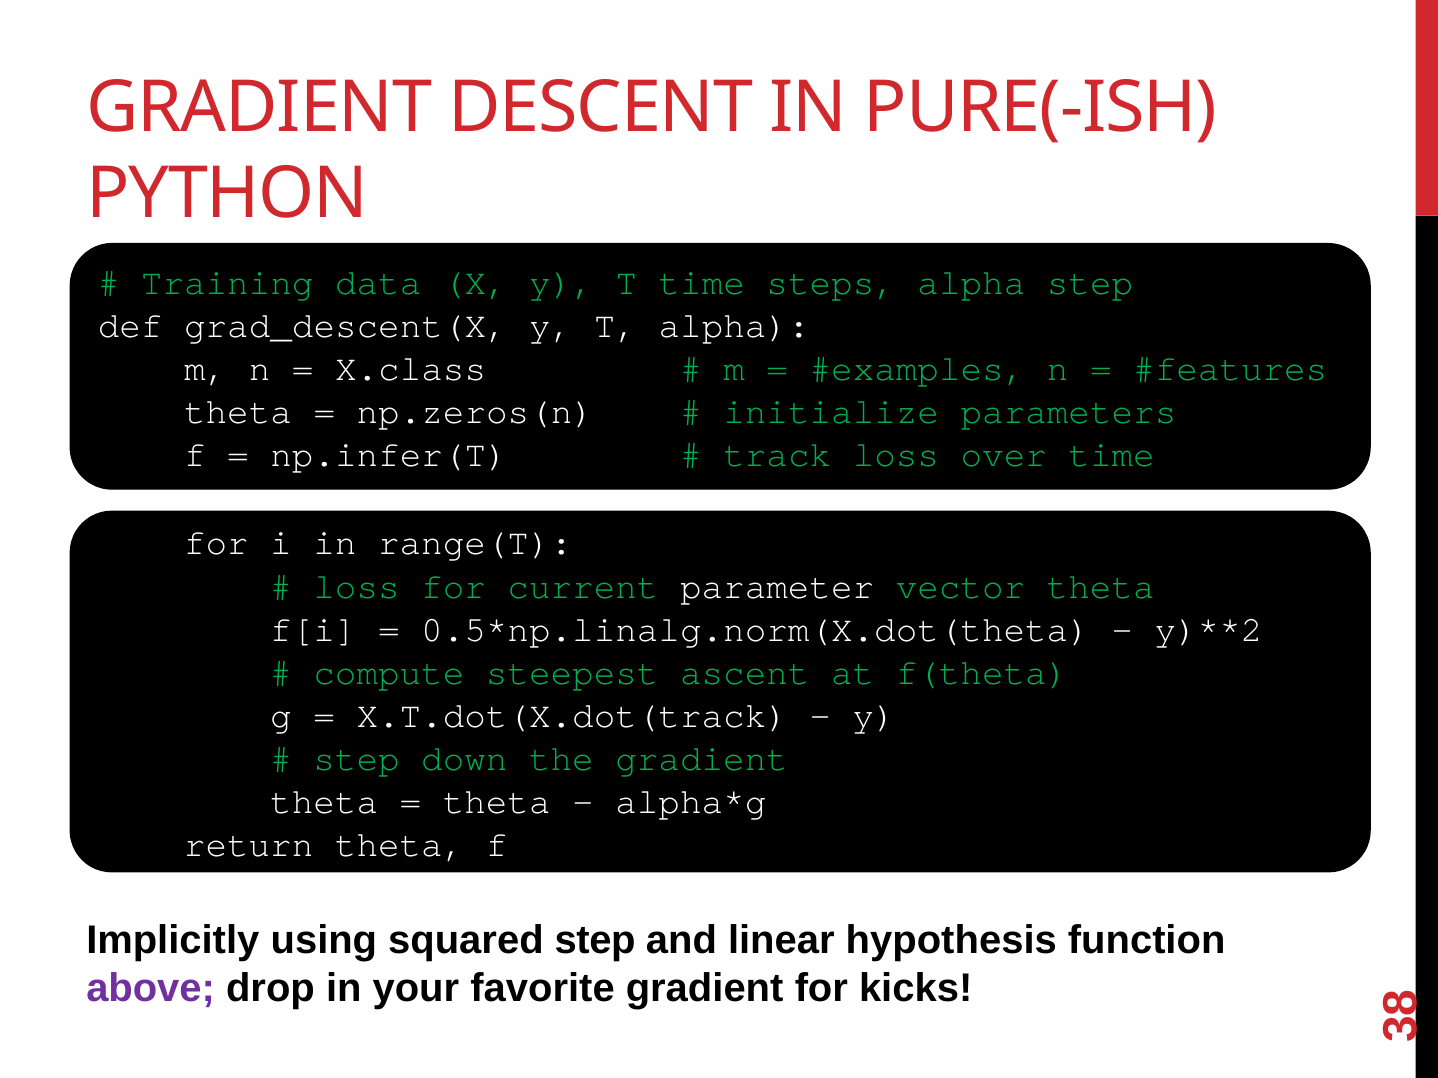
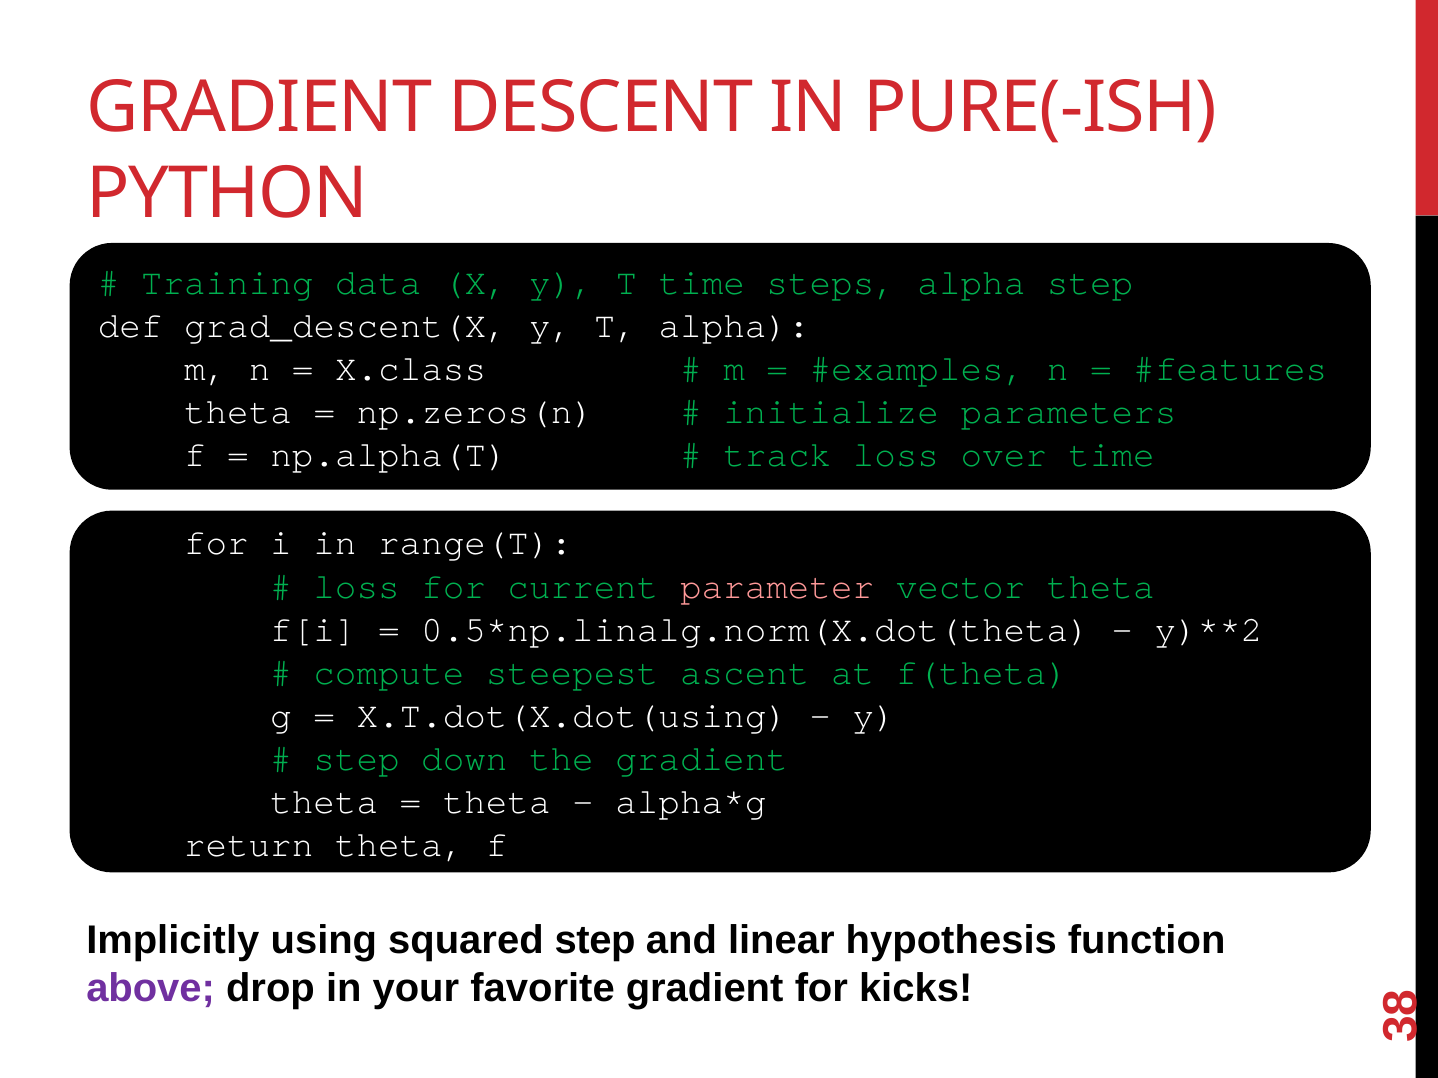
np.infer(T: np.infer(T -> np.alpha(T
parameter colour: white -> pink
X.T.dot(X.dot(track: X.T.dot(X.dot(track -> X.T.dot(X.dot(using
